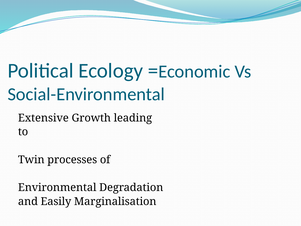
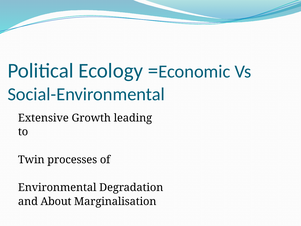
Easily: Easily -> About
